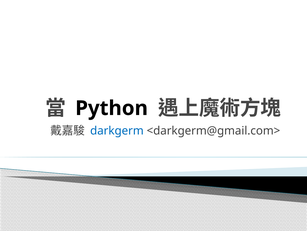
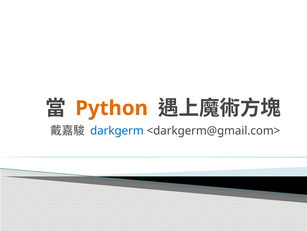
Python colour: black -> orange
